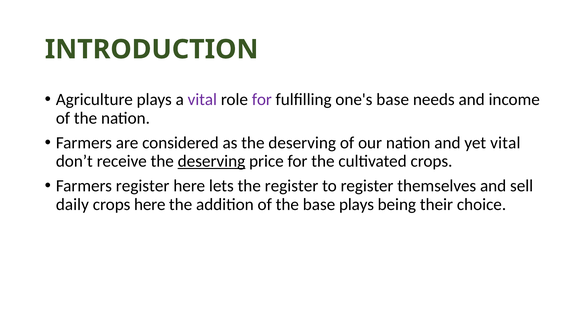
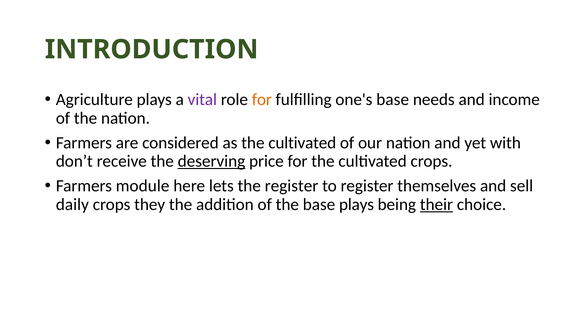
for at (262, 99) colour: purple -> orange
as the deserving: deserving -> cultivated
yet vital: vital -> with
Farmers register: register -> module
crops here: here -> they
their underline: none -> present
